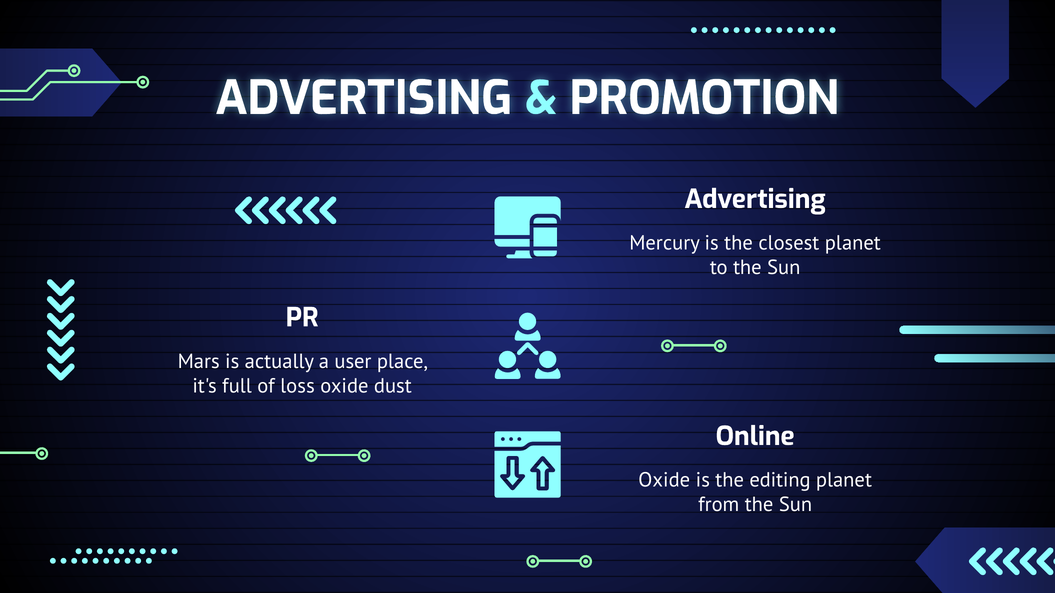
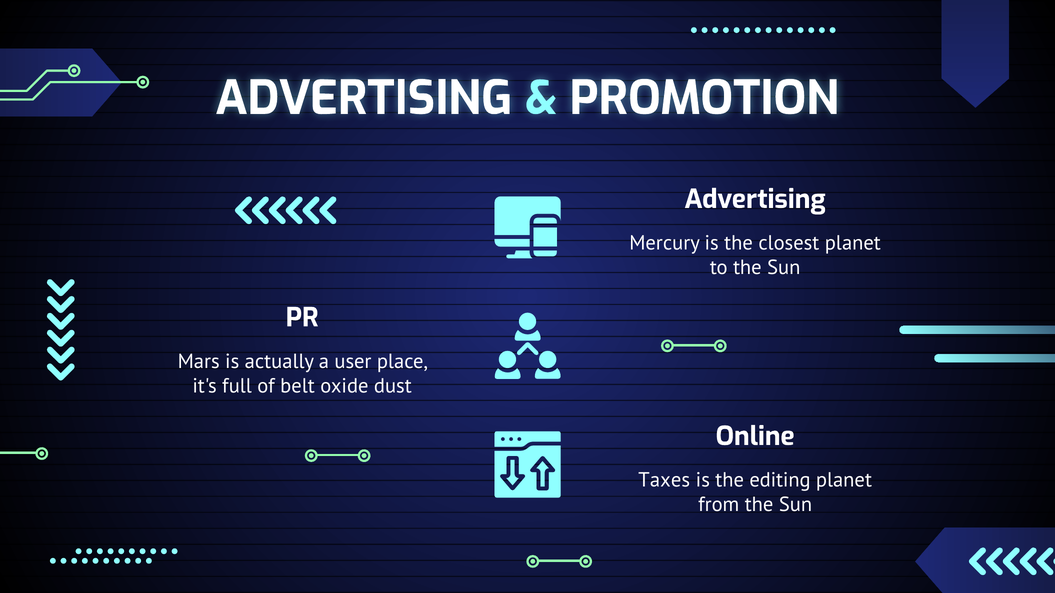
loss: loss -> belt
Oxide at (664, 480): Oxide -> Taxes
